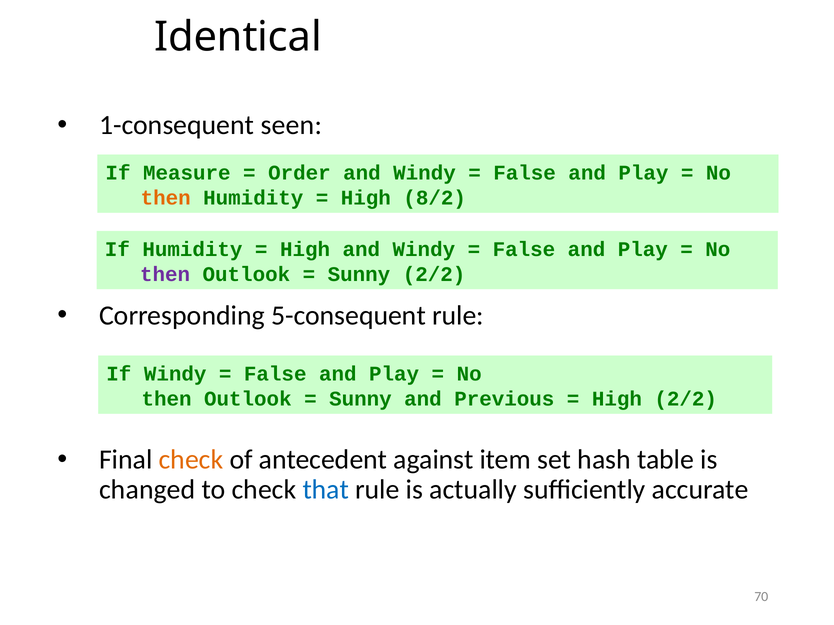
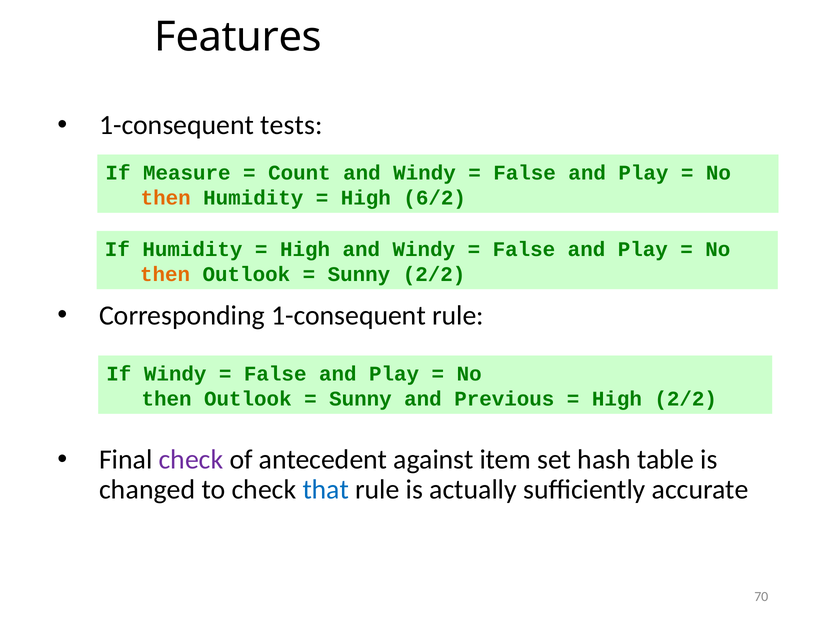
Identical: Identical -> Features
seen: seen -> tests
Order: Order -> Count
8/2: 8/2 -> 6/2
then at (165, 274) colour: purple -> orange
Corresponding 5-consequent: 5-consequent -> 1-consequent
check at (191, 460) colour: orange -> purple
